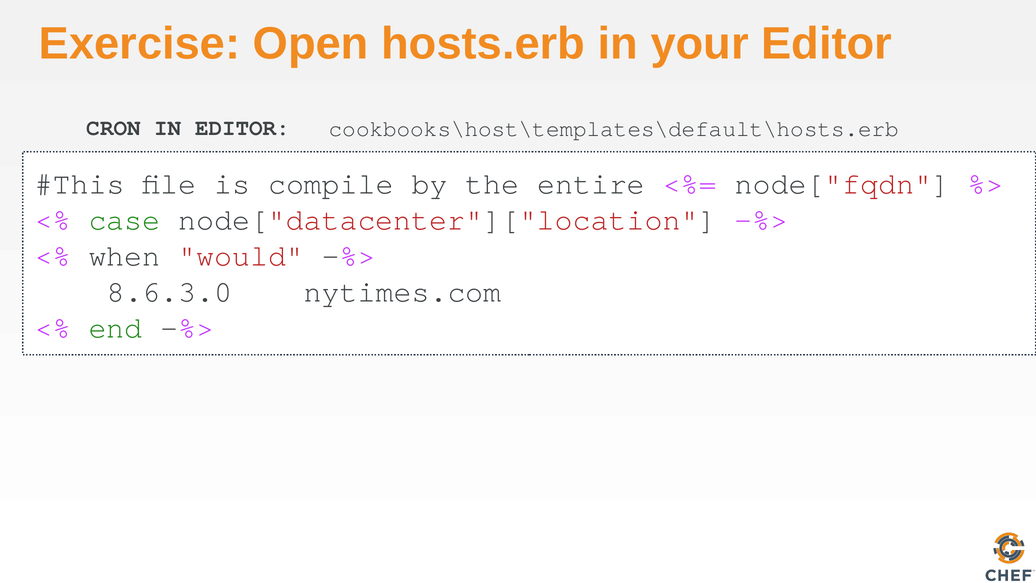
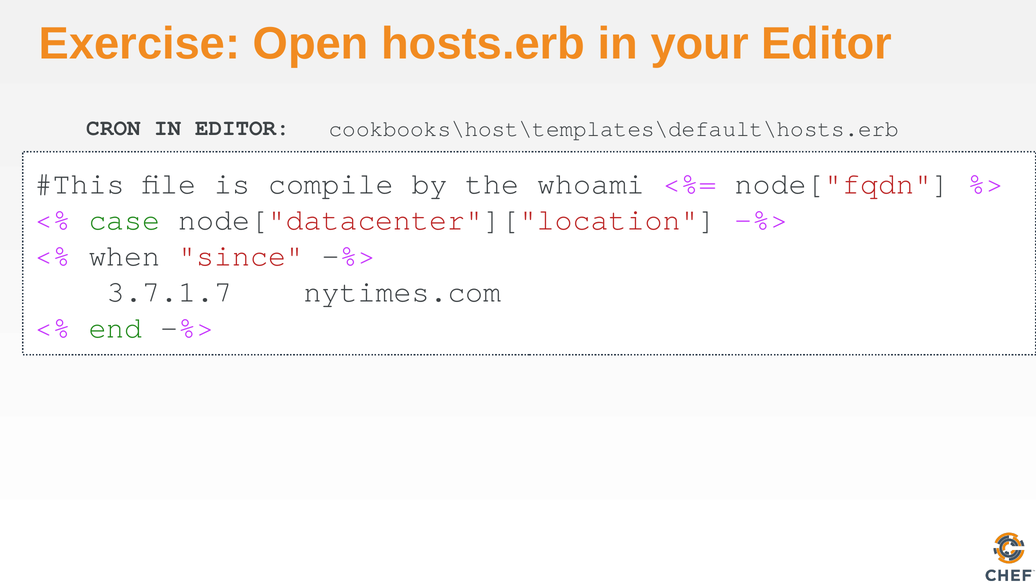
entire: entire -> whoami
would: would -> since
8.6.3.0: 8.6.3.0 -> 3.7.1.7
